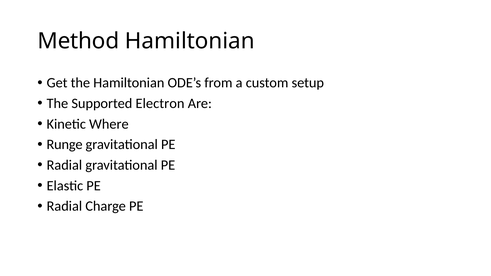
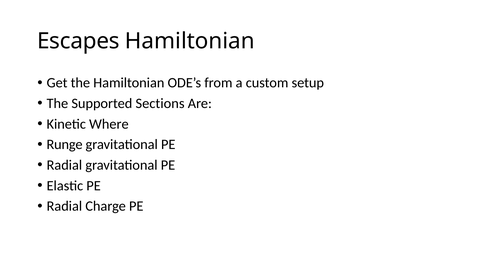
Method: Method -> Escapes
Electron: Electron -> Sections
